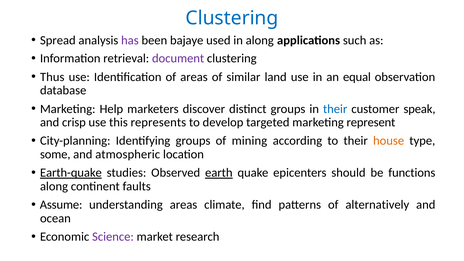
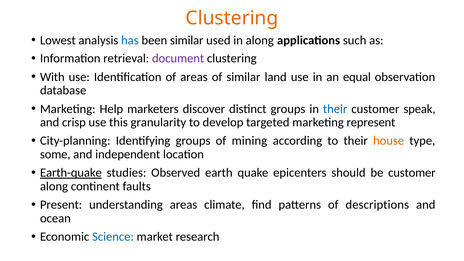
Clustering at (232, 18) colour: blue -> orange
Spread: Spread -> Lowest
has colour: purple -> blue
been bajaye: bajaye -> similar
Thus: Thus -> With
represents: represents -> granularity
atmospheric: atmospheric -> independent
earth underline: present -> none
be functions: functions -> customer
Assume: Assume -> Present
alternatively: alternatively -> descriptions
Science colour: purple -> blue
